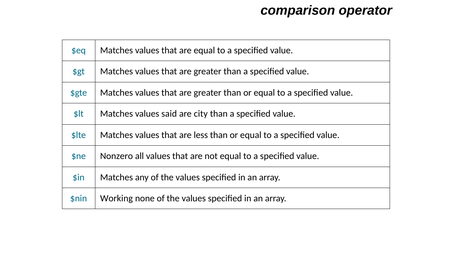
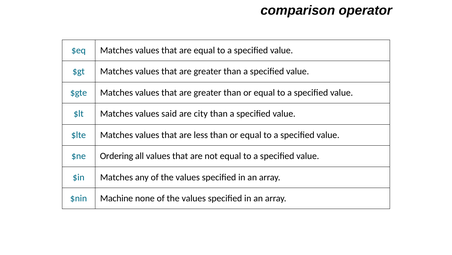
Nonzero: Nonzero -> Ordering
Working: Working -> Machine
